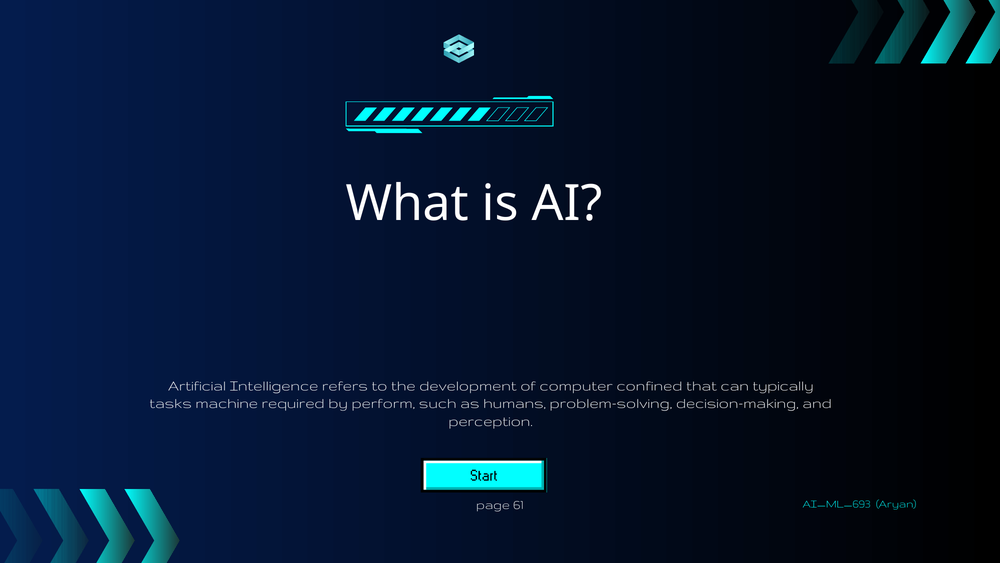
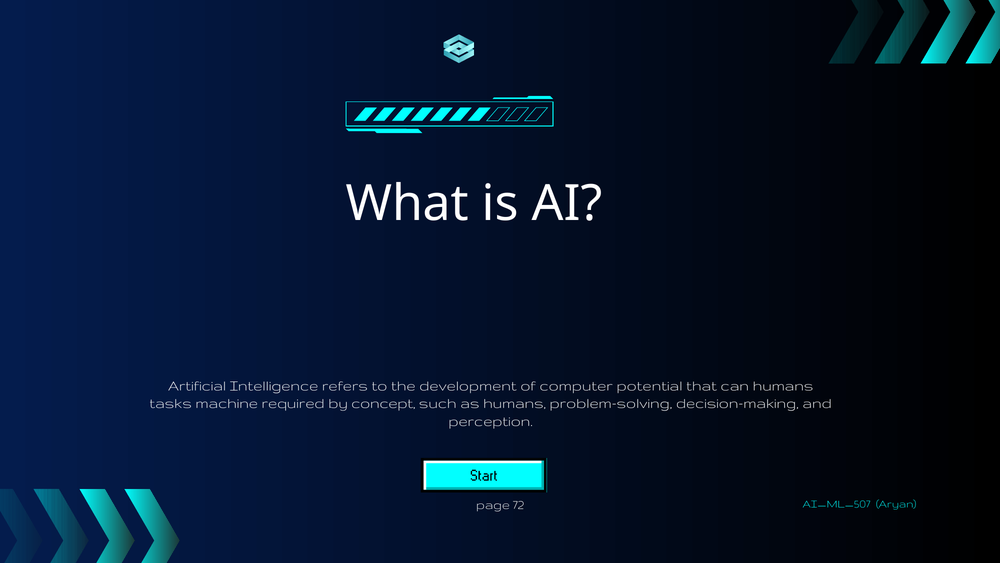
confined: confined -> potential
can typically: typically -> humans
perform: perform -> concept
AI_ML_693: AI_ML_693 -> AI_ML_507
61: 61 -> 72
